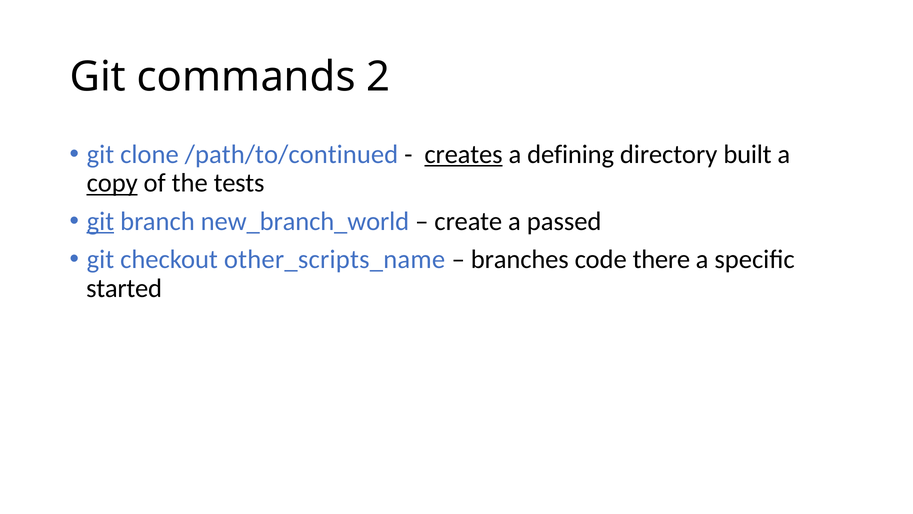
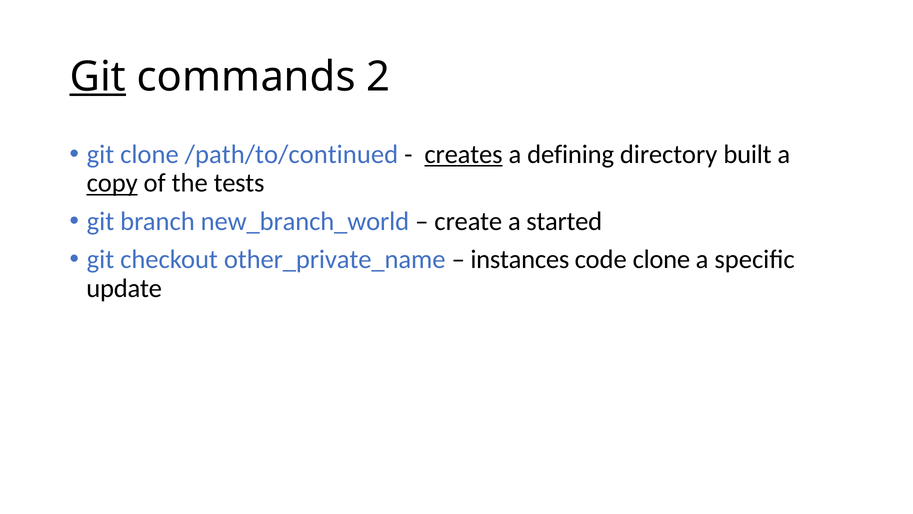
Git at (98, 77) underline: none -> present
git at (100, 221) underline: present -> none
passed: passed -> started
other_scripts_name: other_scripts_name -> other_private_name
branches: branches -> instances
code there: there -> clone
started: started -> update
